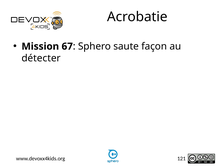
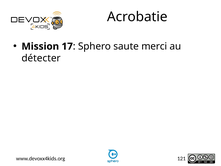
67: 67 -> 17
façon: façon -> merci
